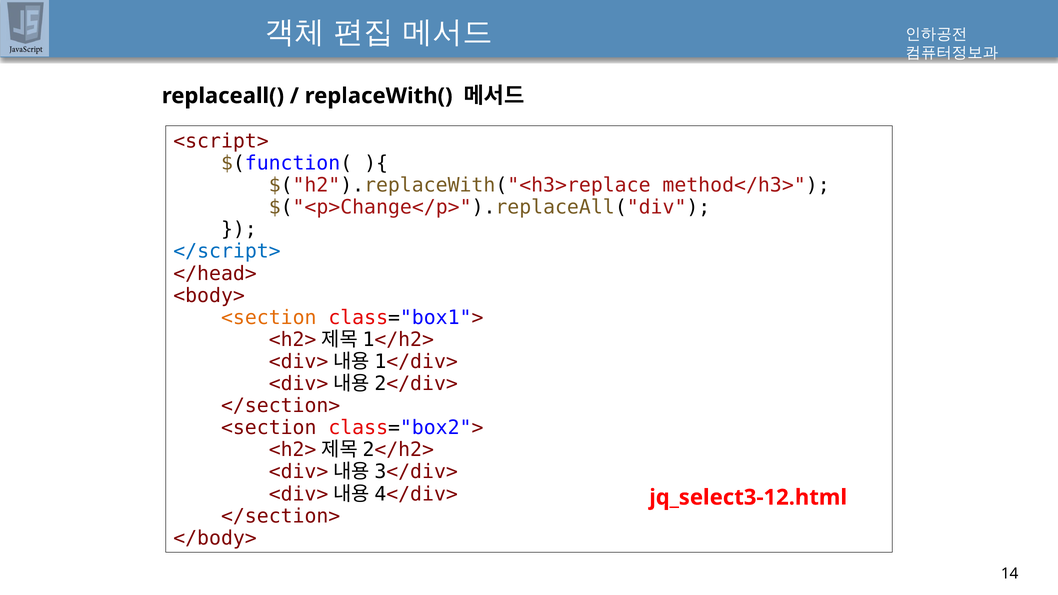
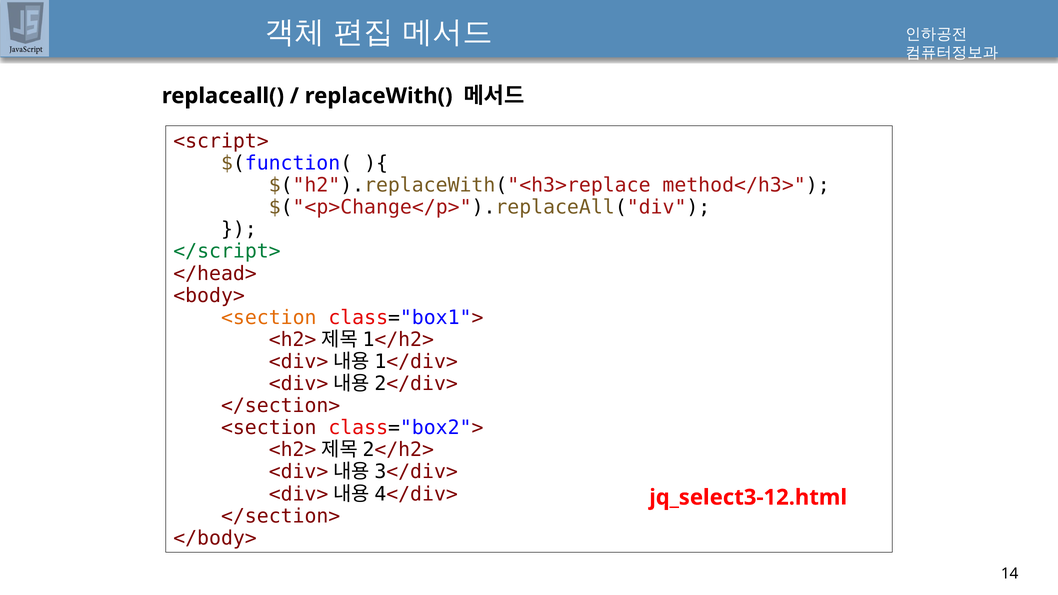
</script> colour: blue -> green
